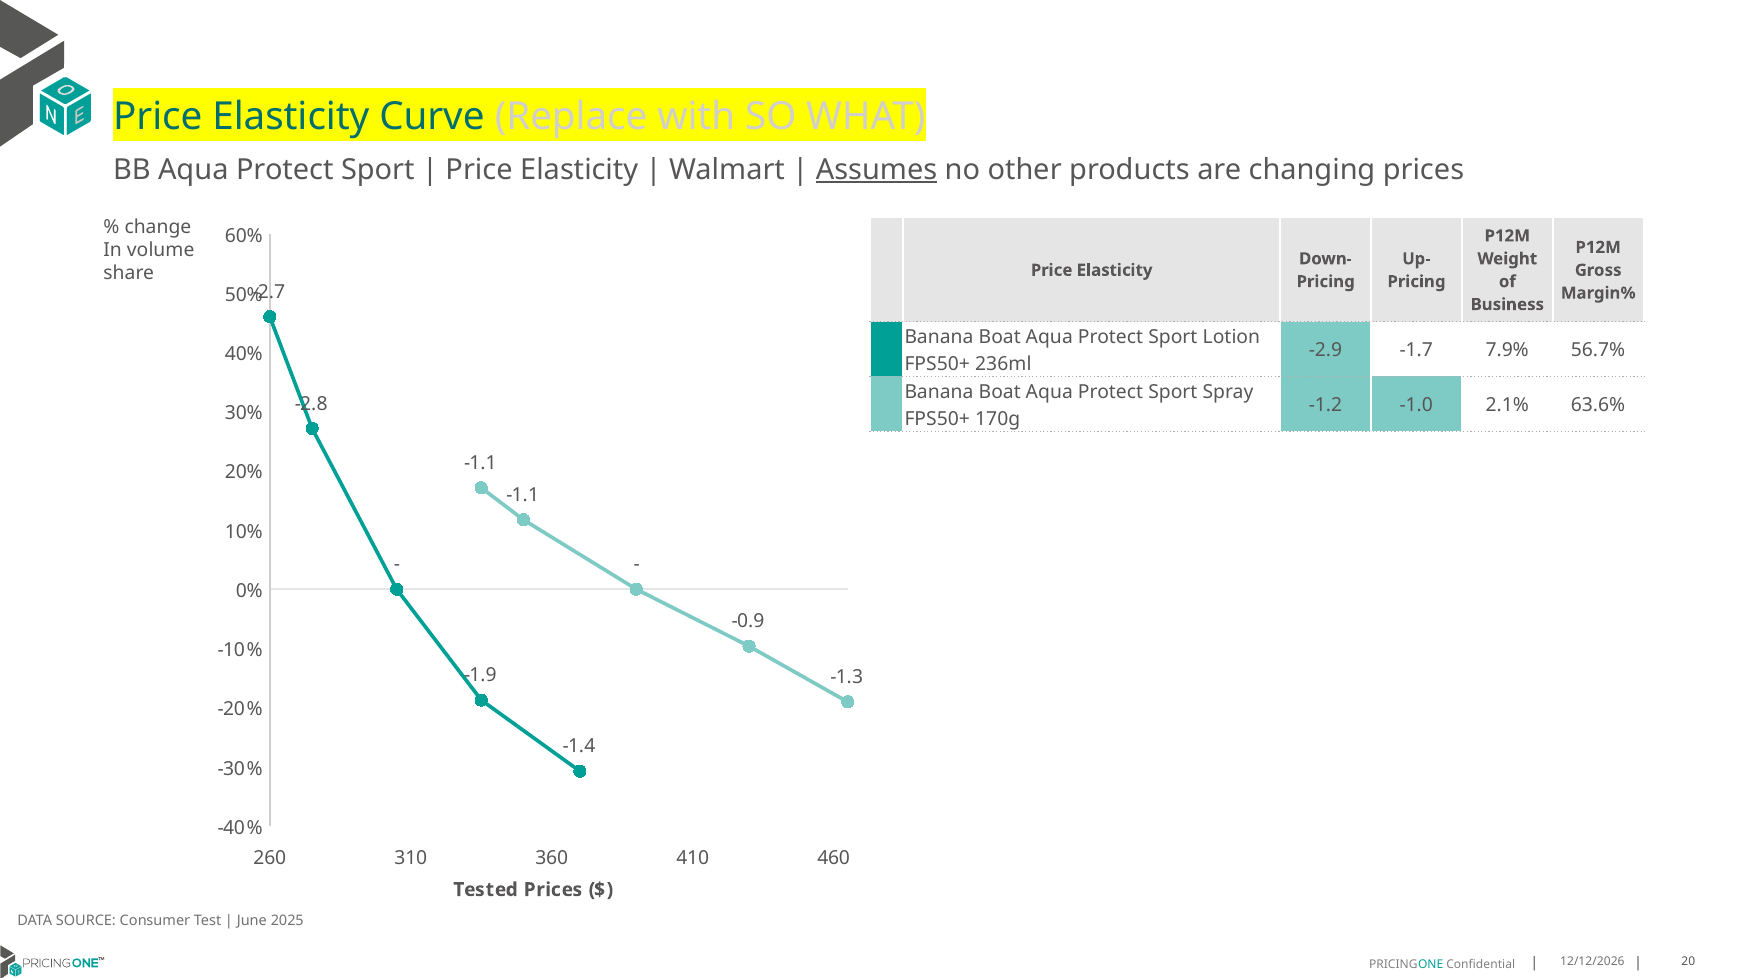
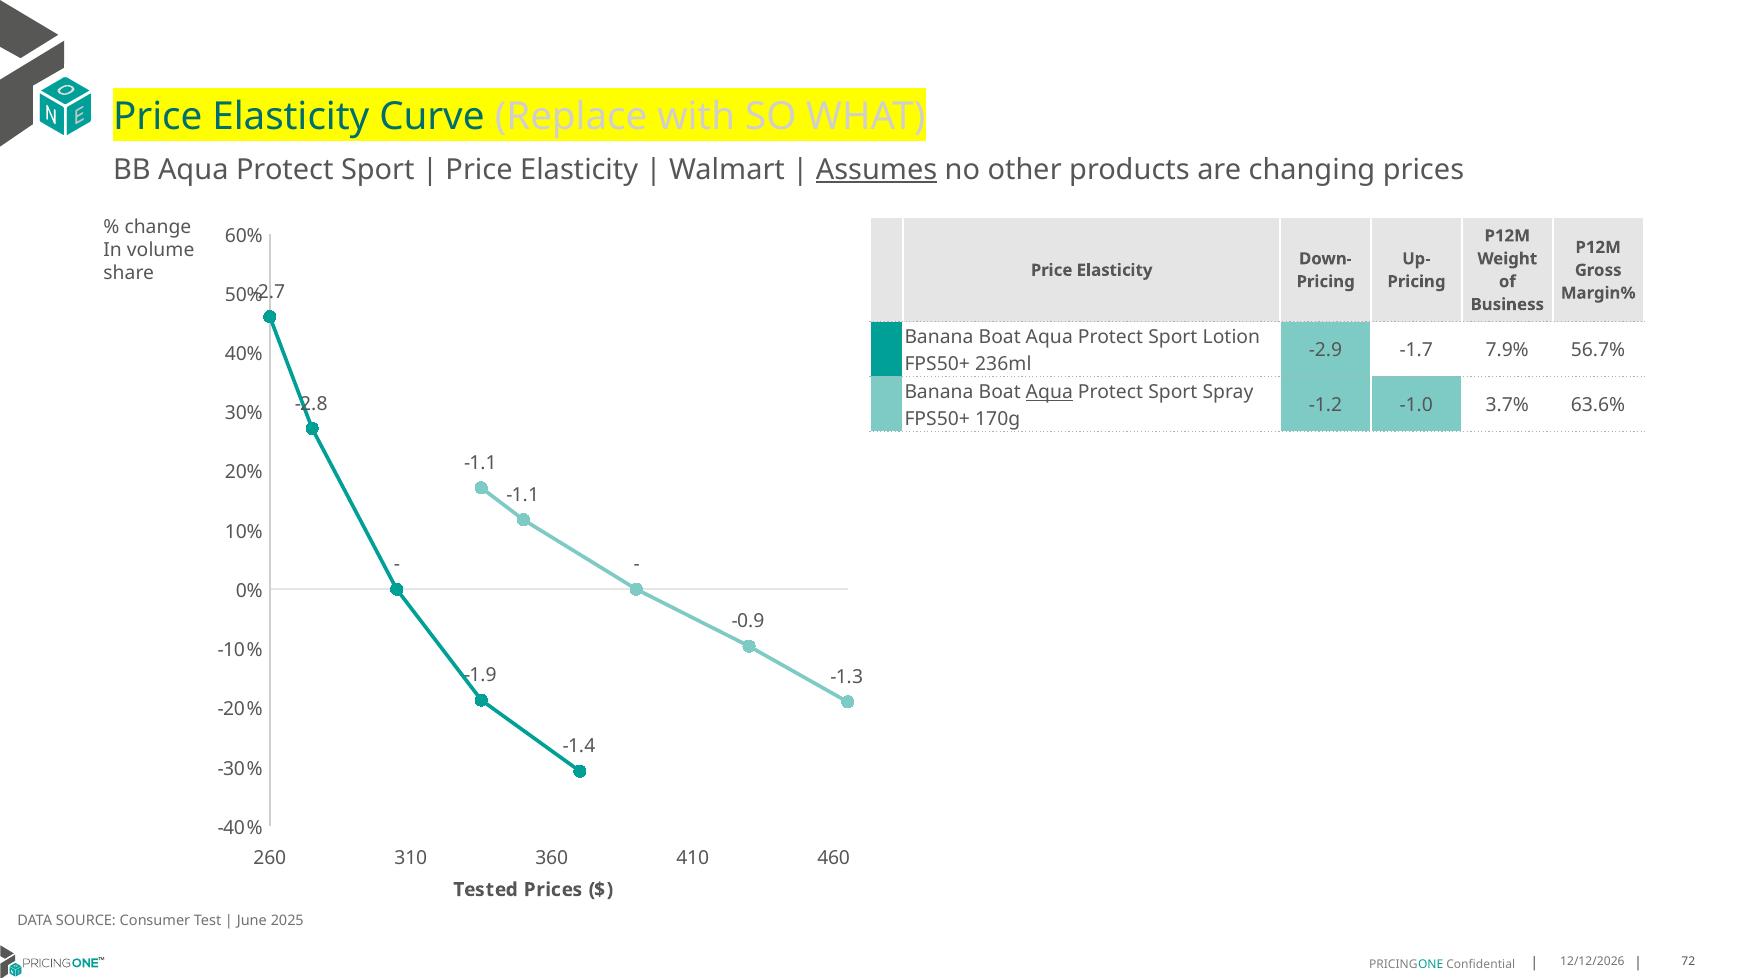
Aqua at (1049, 392) underline: none -> present
2.1%: 2.1% -> 3.7%
20: 20 -> 72
